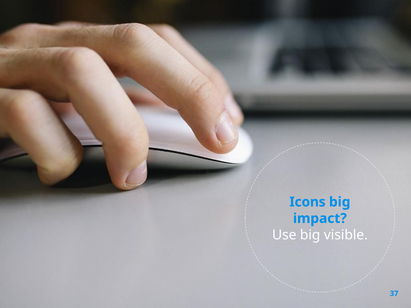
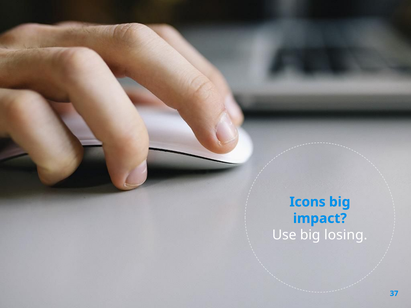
visible: visible -> losing
